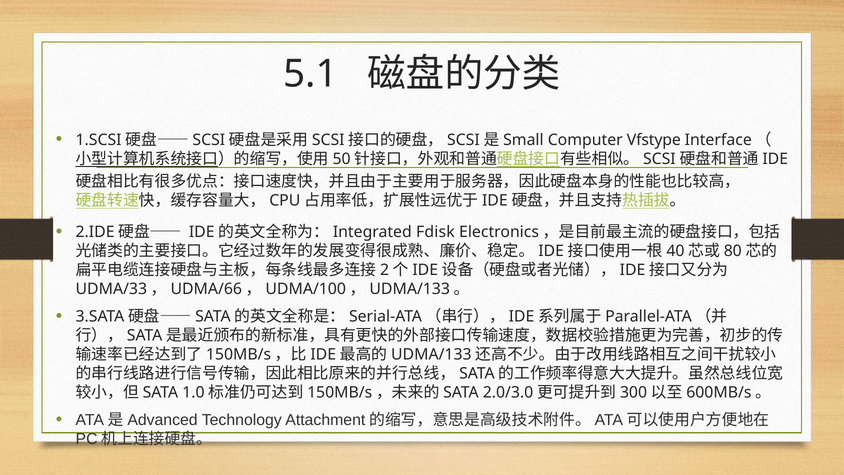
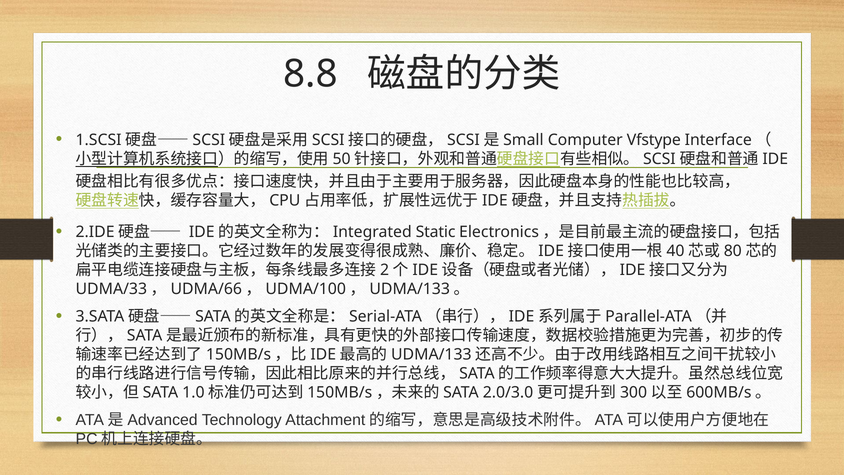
5.1: 5.1 -> 8.8
Fdisk: Fdisk -> Static
